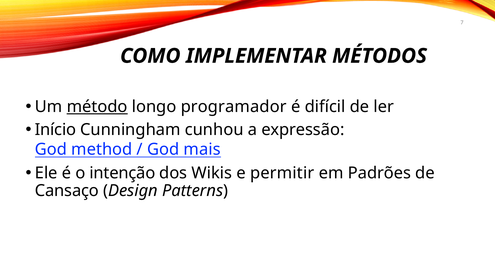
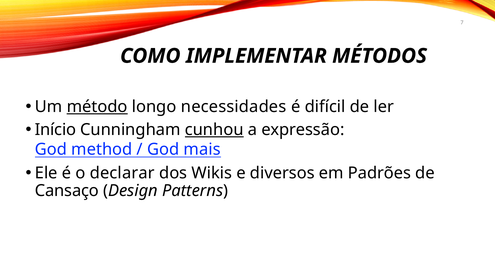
programador: programador -> necessidades
cunhou underline: none -> present
intenção: intenção -> declarar
permitir: permitir -> diversos
